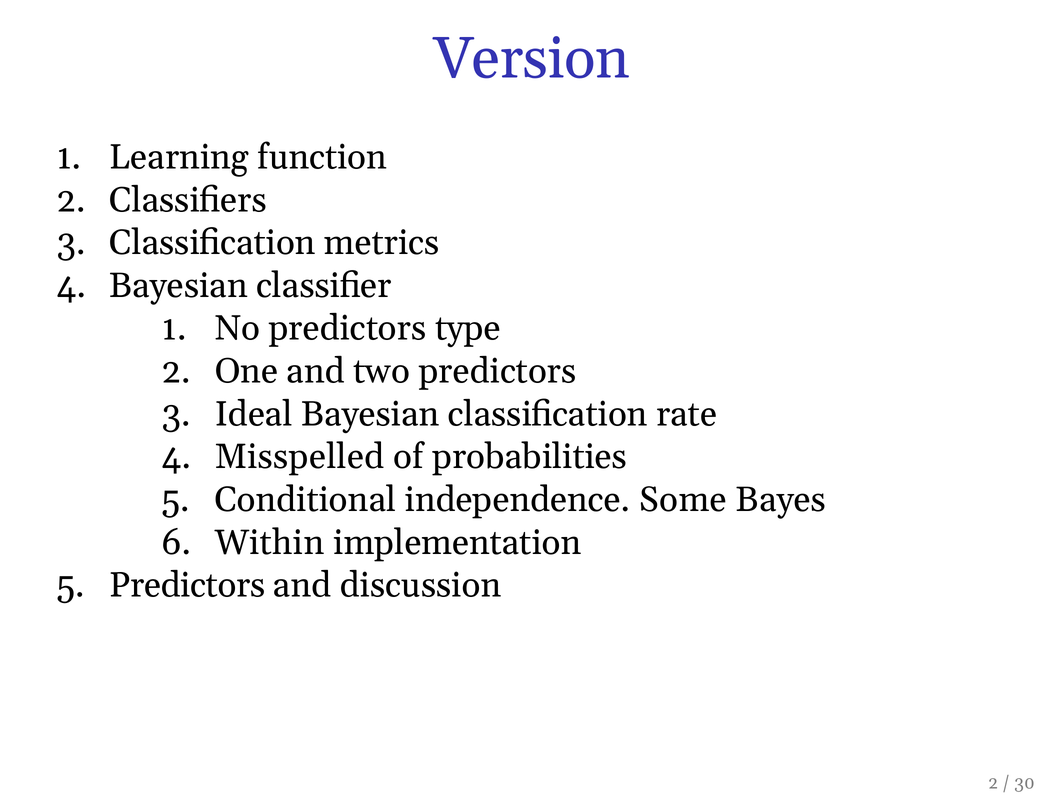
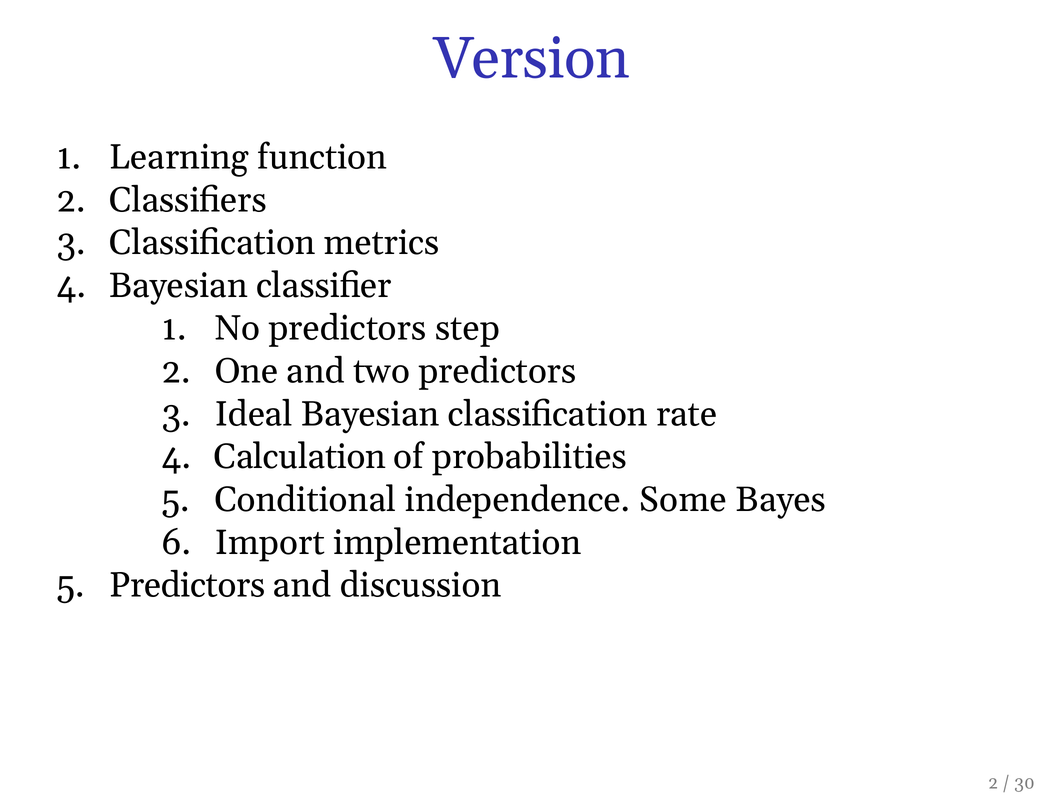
type: type -> step
Misspelled: Misspelled -> Calculation
Within: Within -> Import
